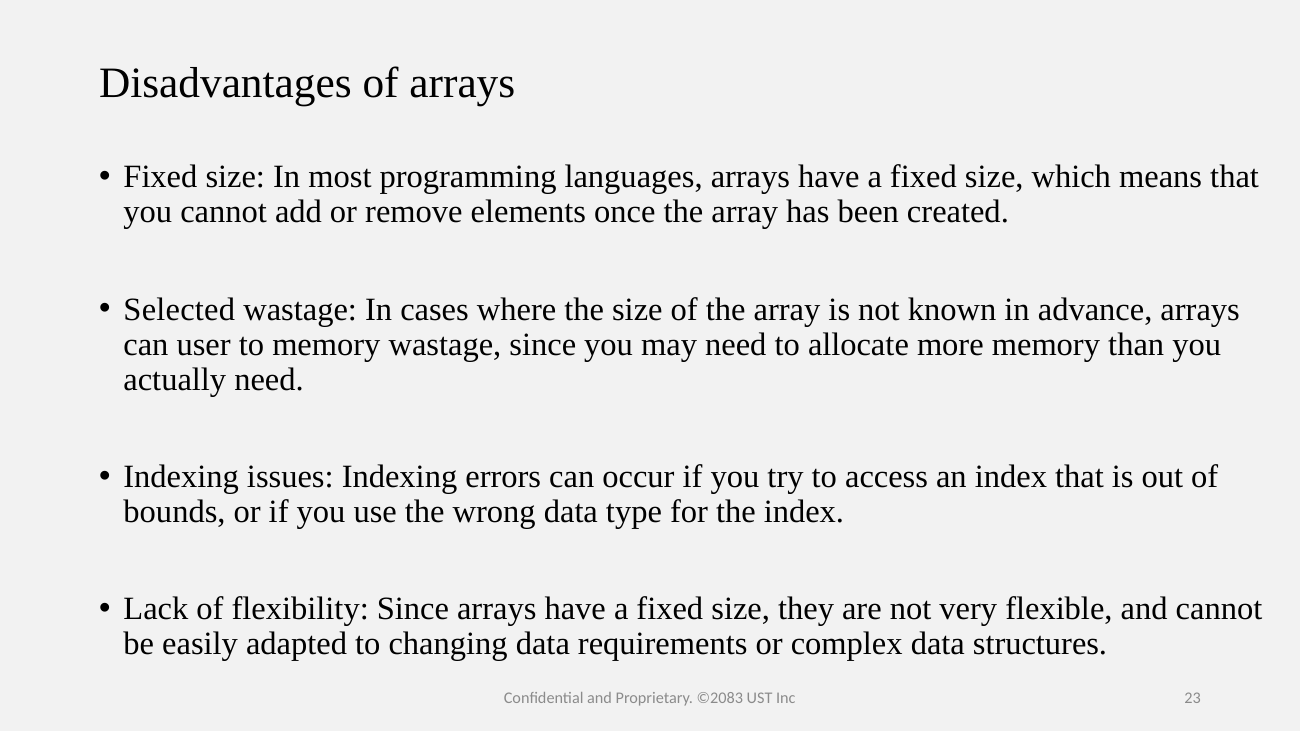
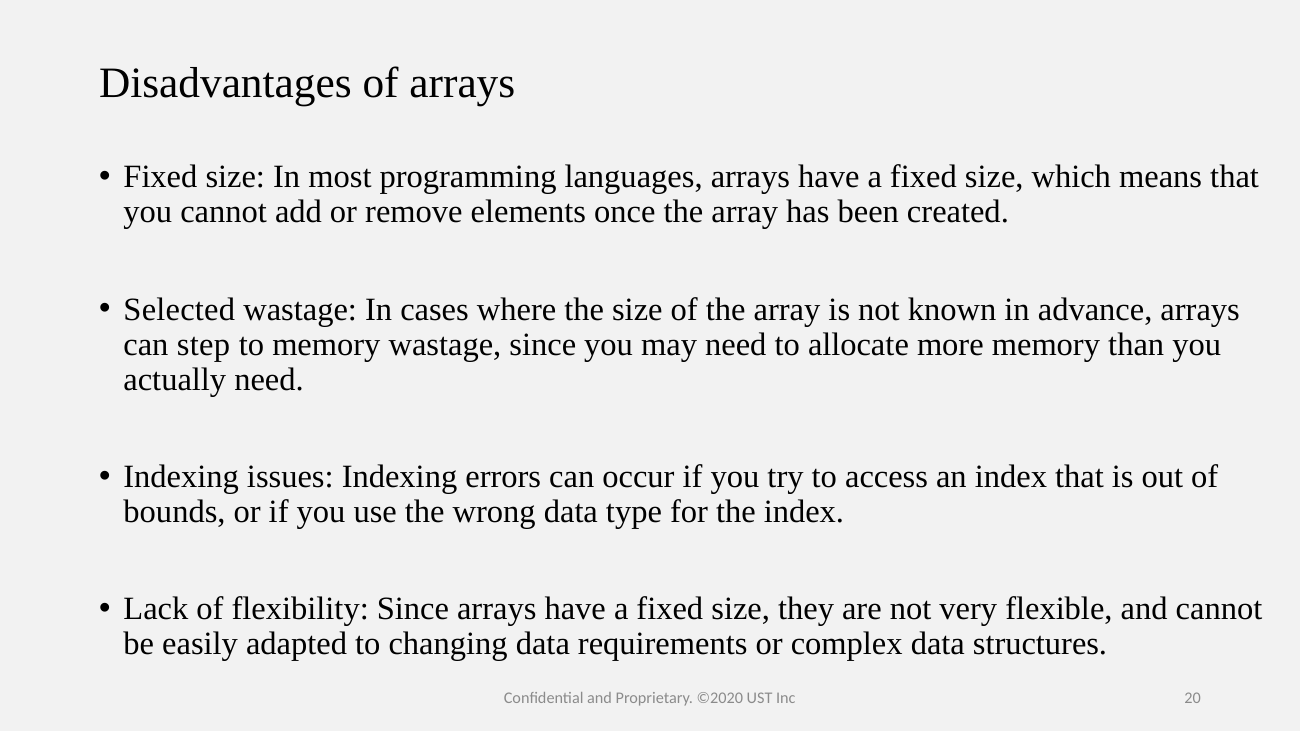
user: user -> step
©2083: ©2083 -> ©2020
23: 23 -> 20
